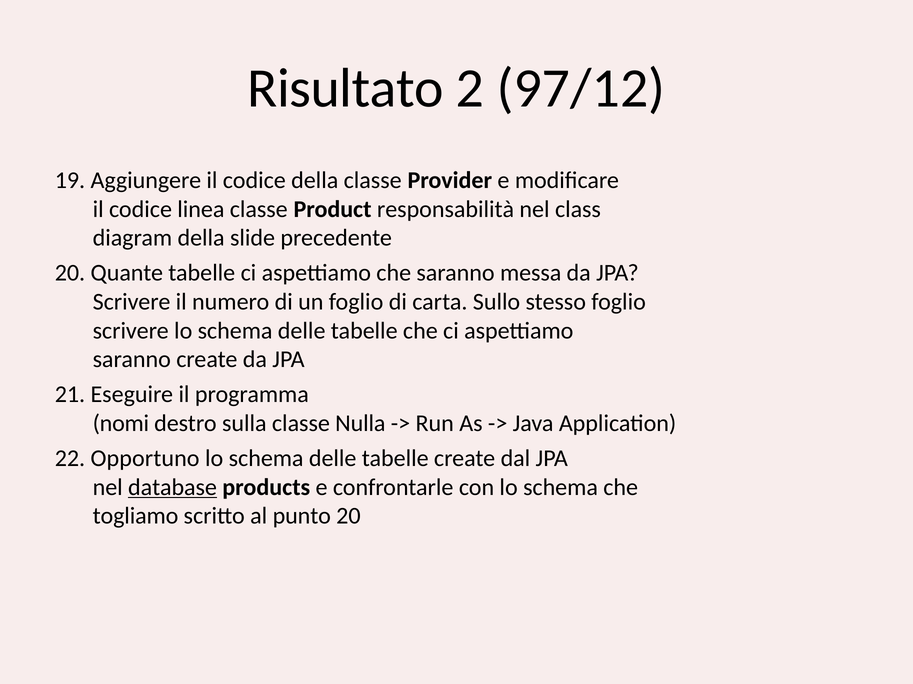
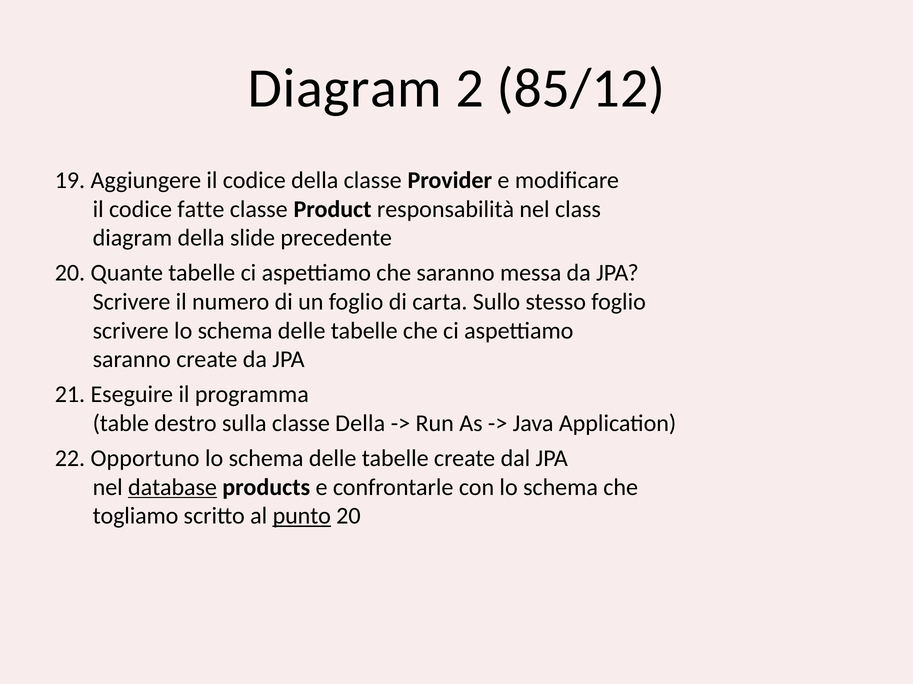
Risultato at (345, 88): Risultato -> Diagram
97/12: 97/12 -> 85/12
linea: linea -> fatte
nomi: nomi -> table
classe Nulla: Nulla -> Della
punto underline: none -> present
